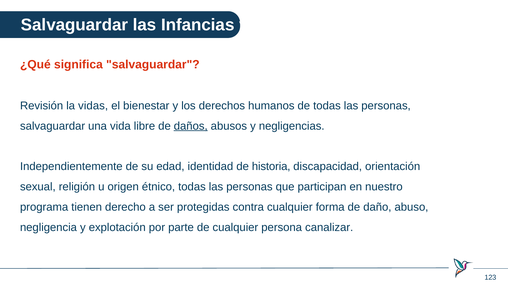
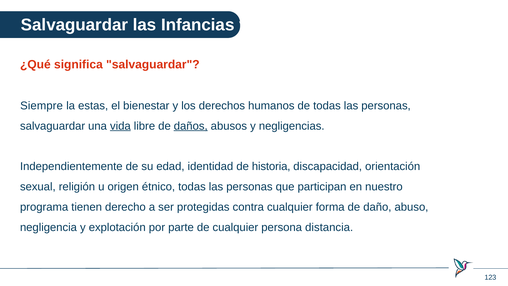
Revisión: Revisión -> Siempre
vidas: vidas -> estas
vida underline: none -> present
canalizar: canalizar -> distancia
